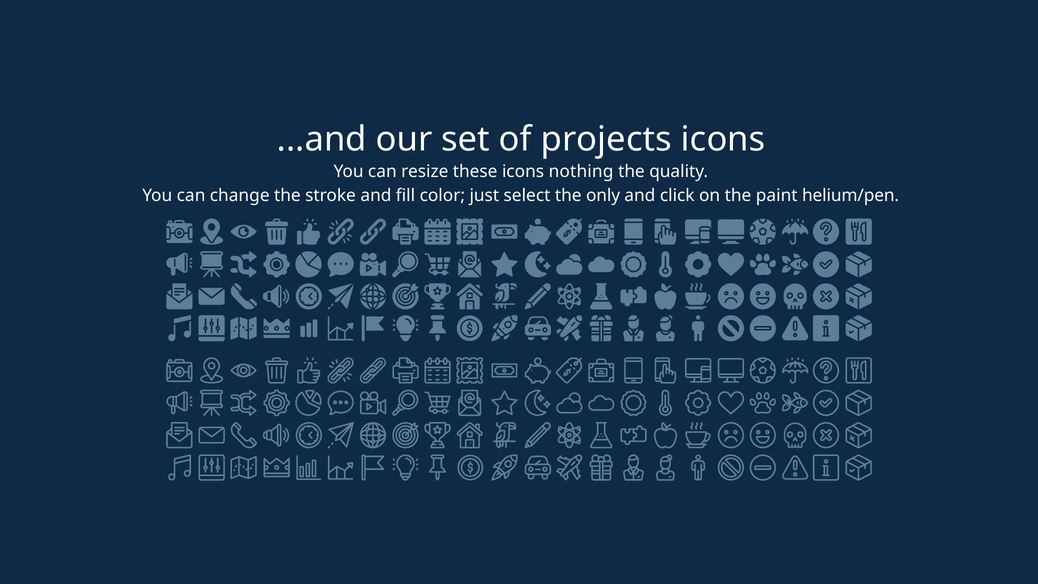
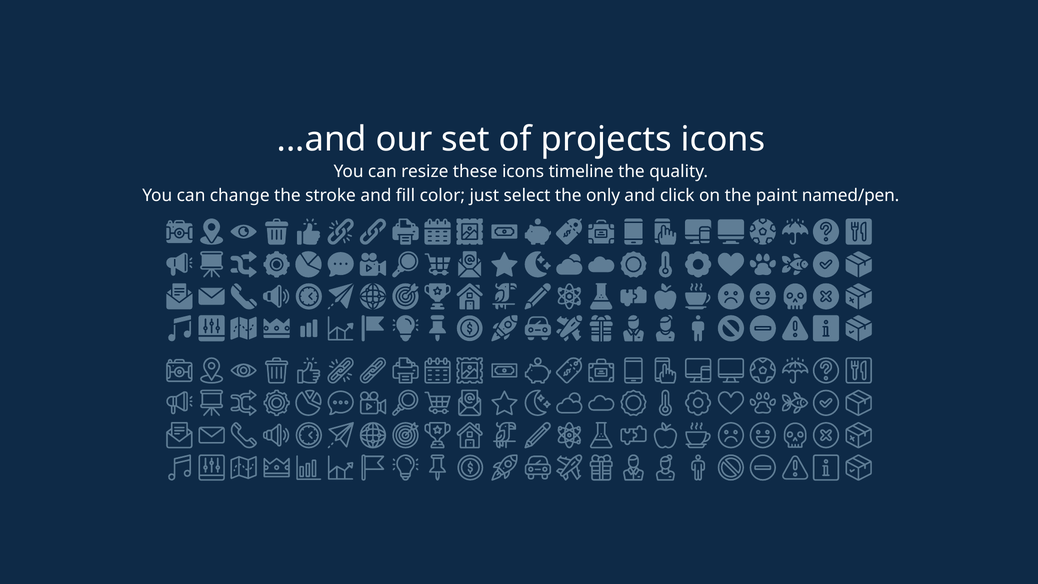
nothing: nothing -> timeline
helium/pen: helium/pen -> named/pen
